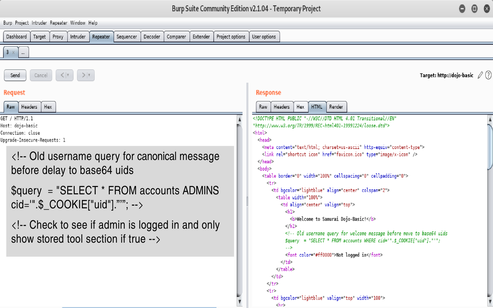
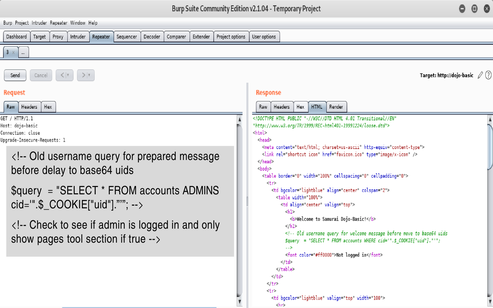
canonical: canonical -> prepared
stored: stored -> pages
